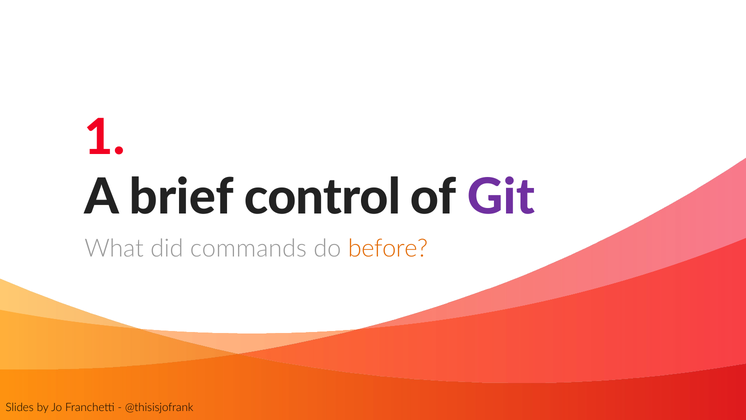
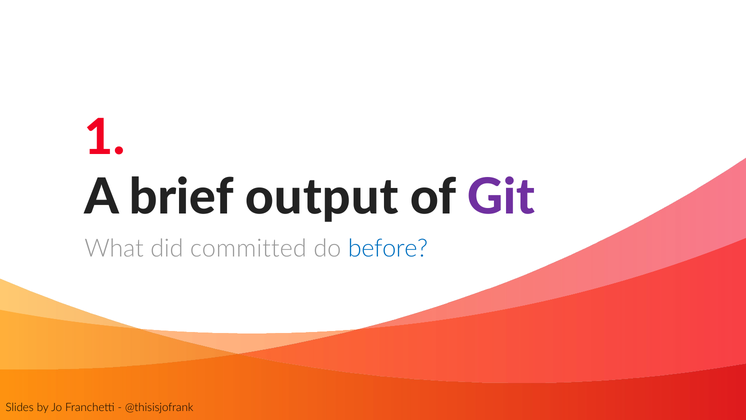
control: control -> output
commands: commands -> committed
before colour: orange -> blue
